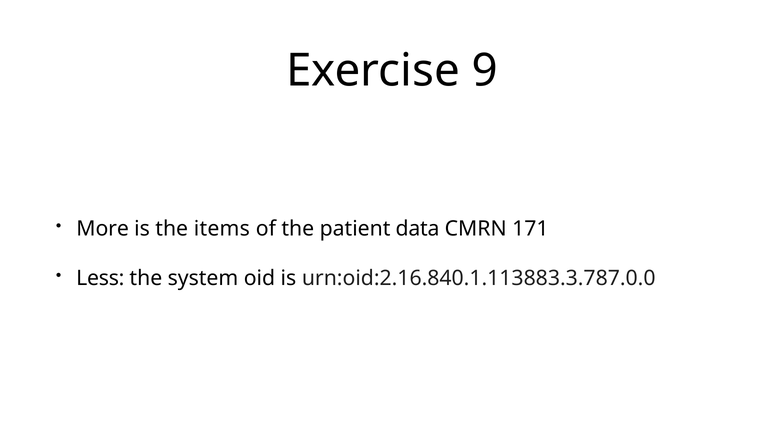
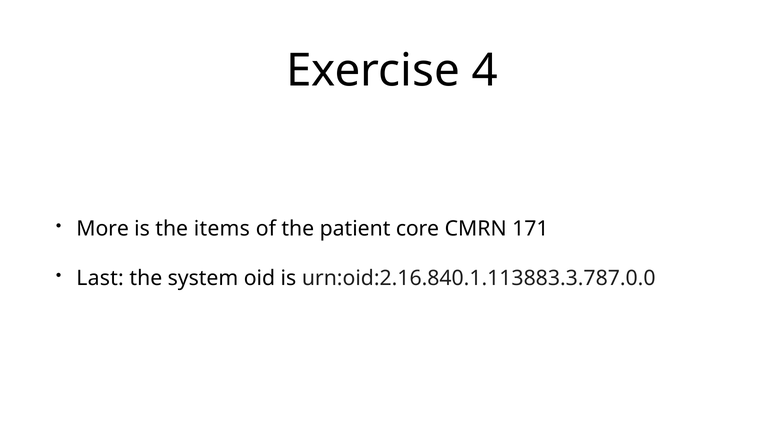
9: 9 -> 4
data: data -> core
Less: Less -> Last
